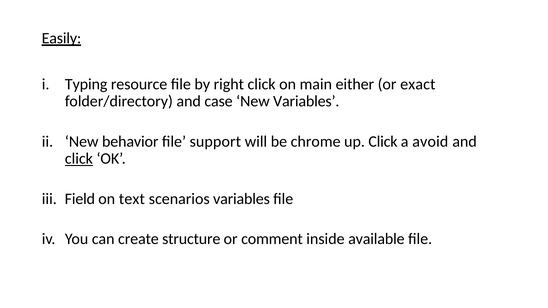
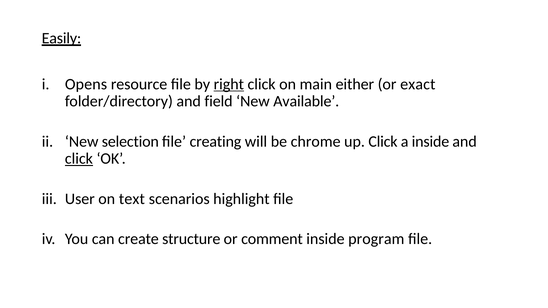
Typing: Typing -> Opens
right underline: none -> present
case: case -> field
New Variables: Variables -> Available
behavior: behavior -> selection
support: support -> creating
a avoid: avoid -> inside
Field: Field -> User
scenarios variables: variables -> highlight
available: available -> program
